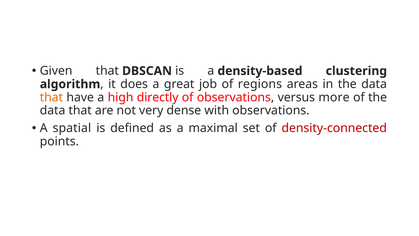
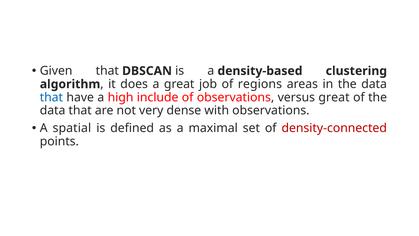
that at (51, 97) colour: orange -> blue
directly: directly -> include
versus more: more -> great
